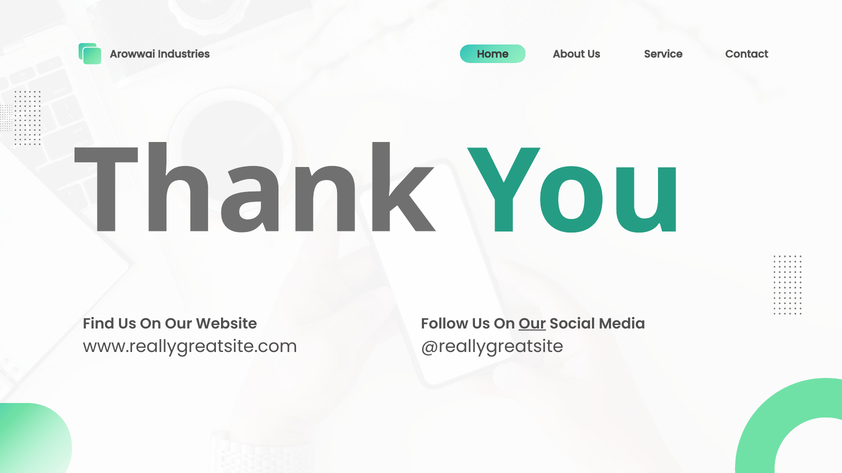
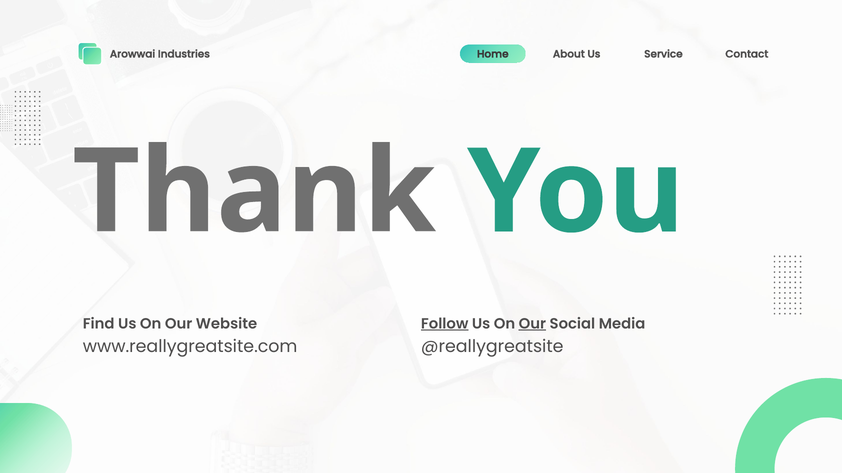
Follow underline: none -> present
